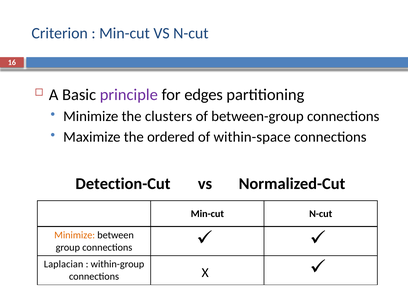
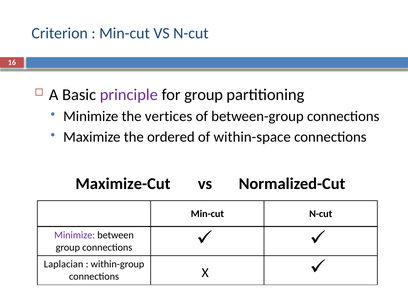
for edges: edges -> group
clusters: clusters -> vertices
Detection-Cut: Detection-Cut -> Maximize-Cut
Minimize at (75, 235) colour: orange -> purple
